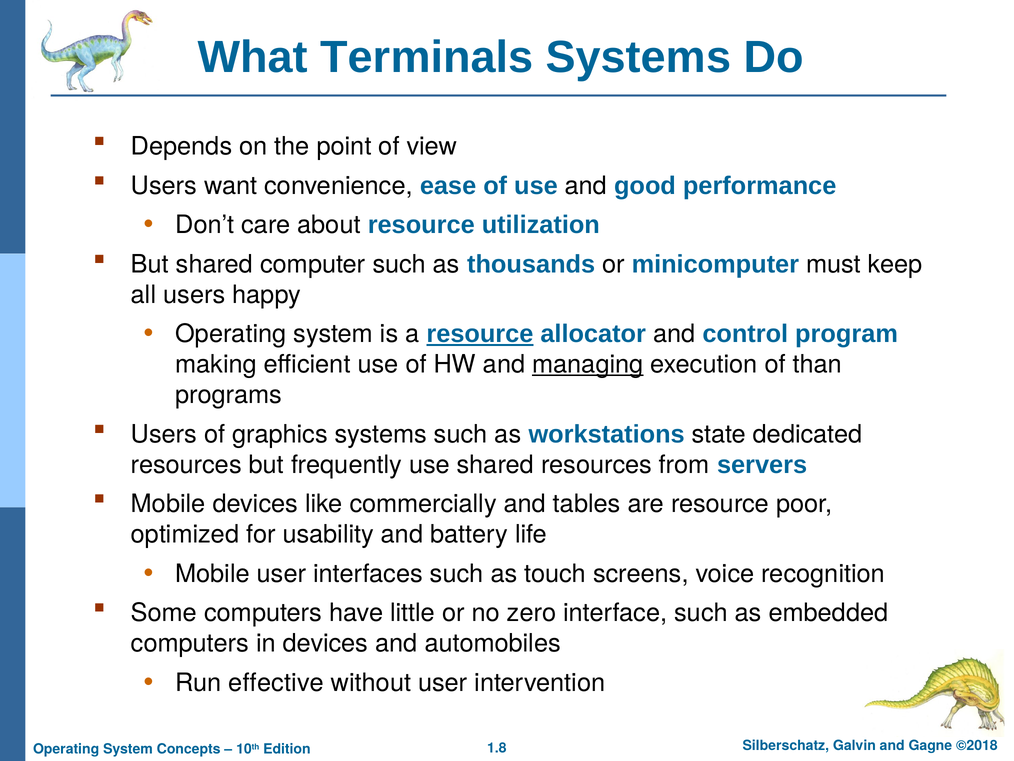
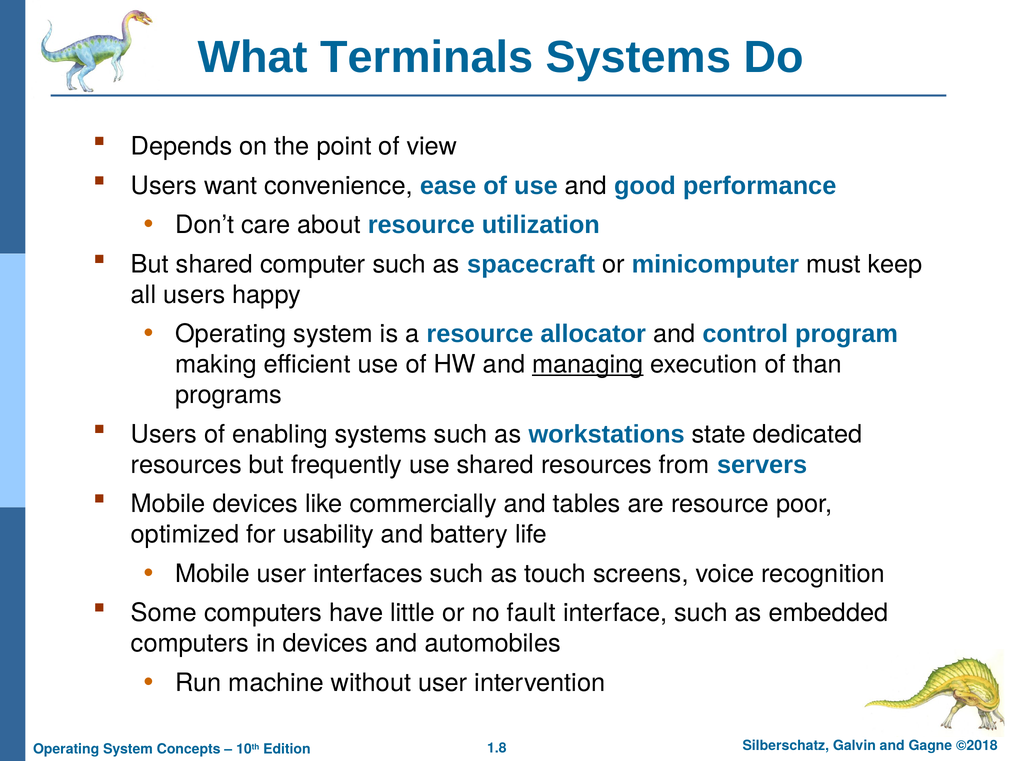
thousands: thousands -> spacecraft
resource at (480, 334) underline: present -> none
graphics: graphics -> enabling
zero: zero -> fault
effective: effective -> machine
